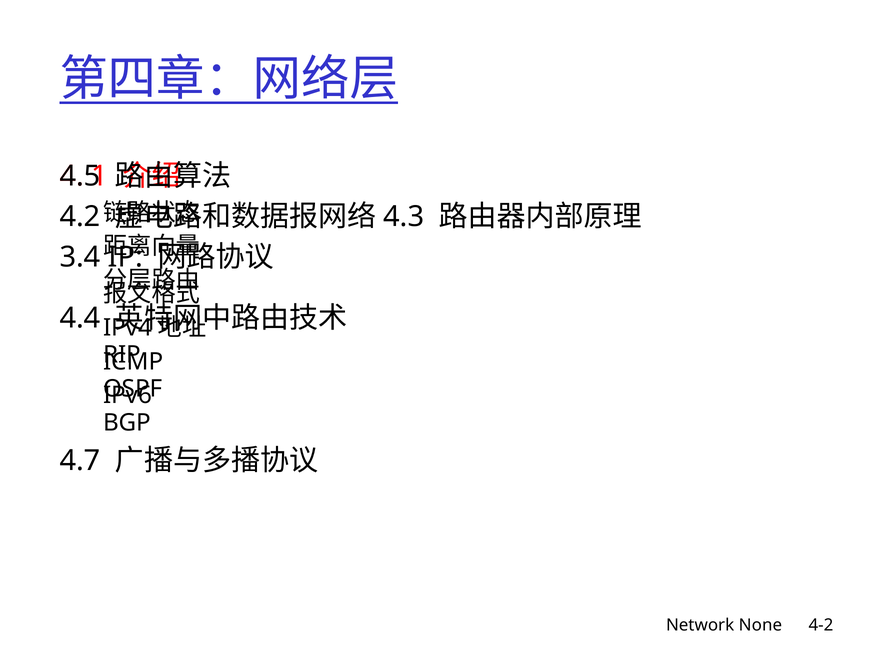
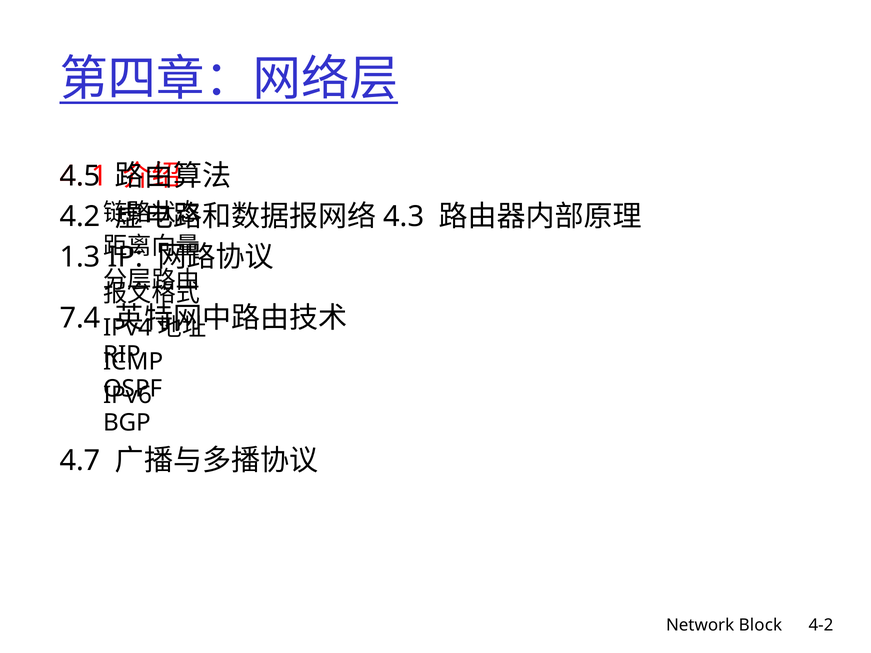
3.4: 3.4 -> 1.3
4.4: 4.4 -> 7.4
None: None -> Block
